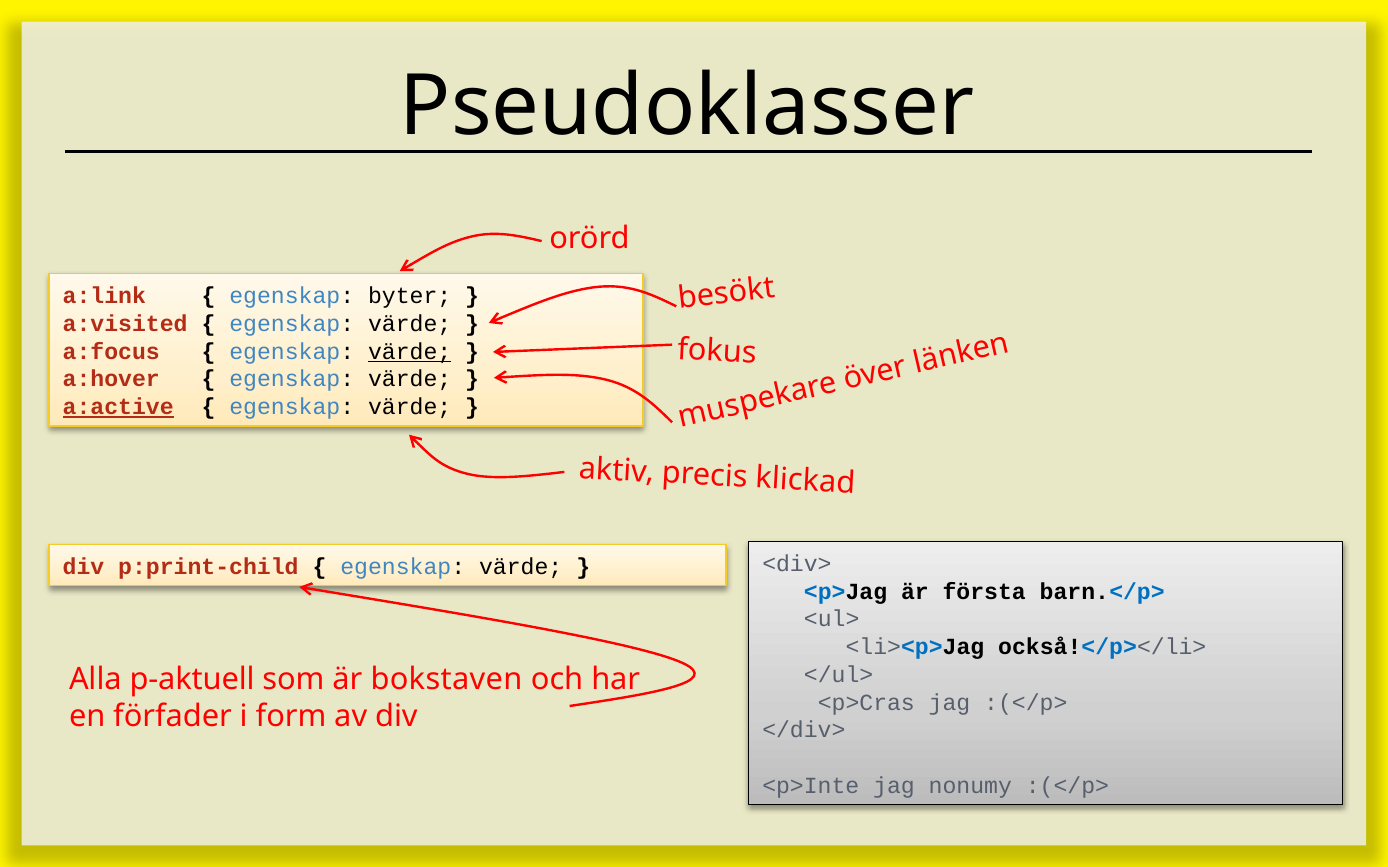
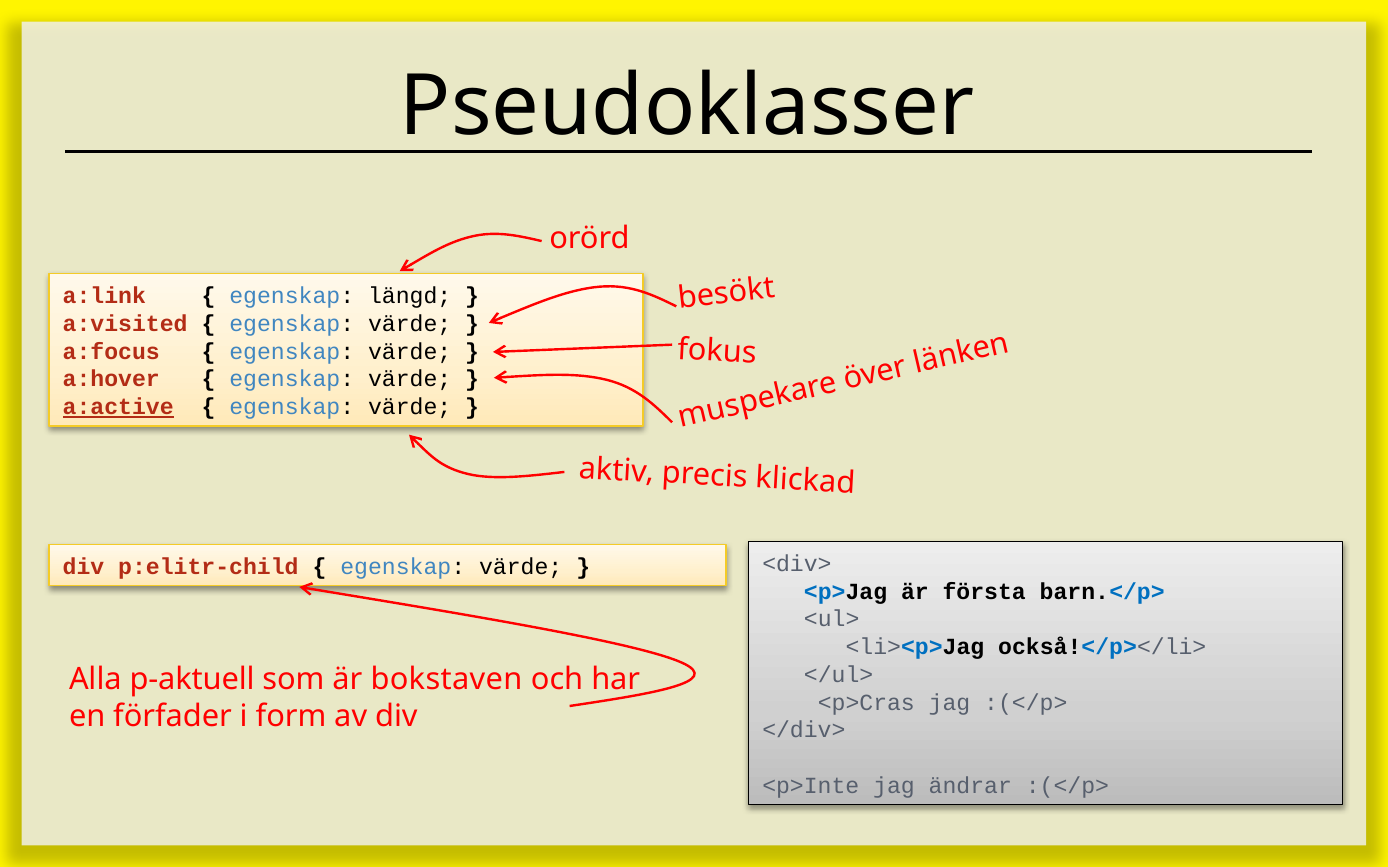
byter: byter -> längd
värde at (410, 352) underline: present -> none
p:print-child: p:print-child -> p:elitr-child
nonumy: nonumy -> ändrar
